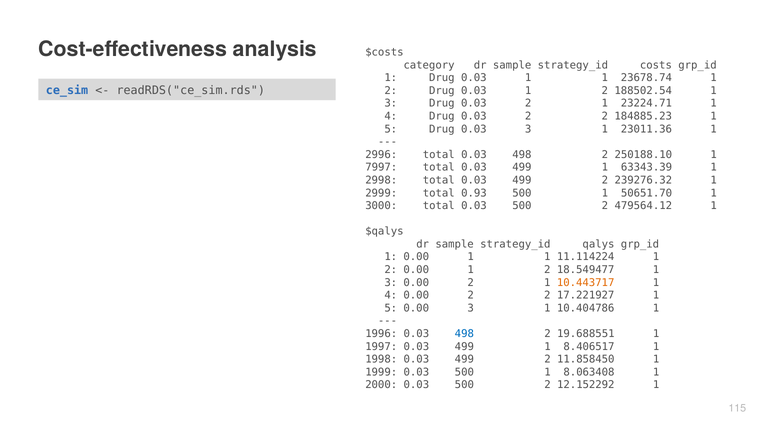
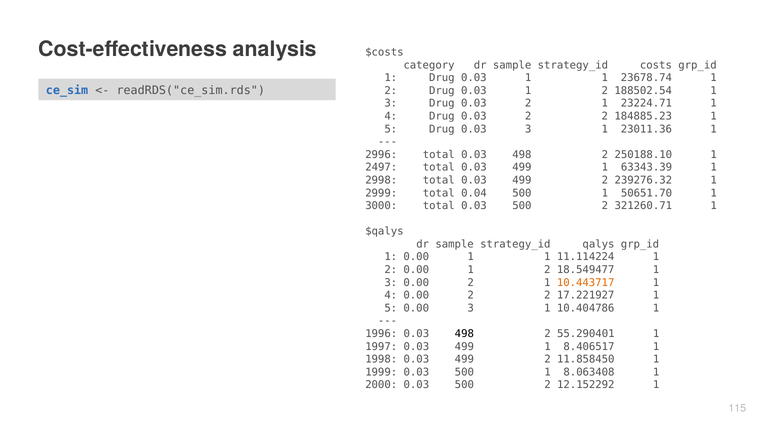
7997: 7997 -> 2497
0.93: 0.93 -> 0.04
479564.12: 479564.12 -> 321260.71
498 at (464, 334) colour: blue -> black
19.688551: 19.688551 -> 55.290401
